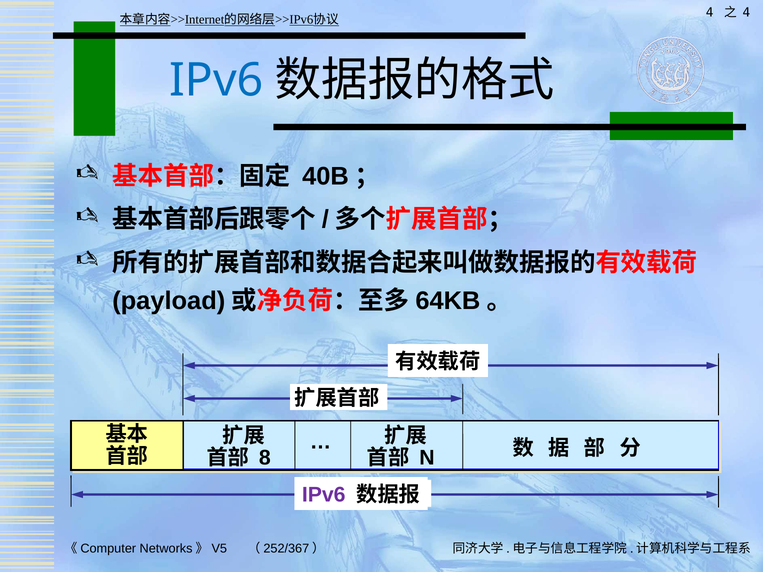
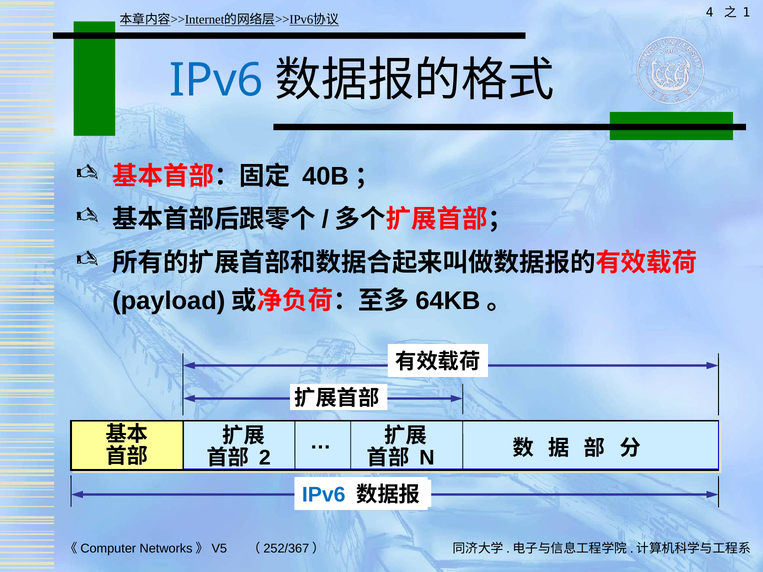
4 at (746, 12): 4 -> 1
8: 8 -> 2
IPv6 at (324, 495) colour: purple -> blue
